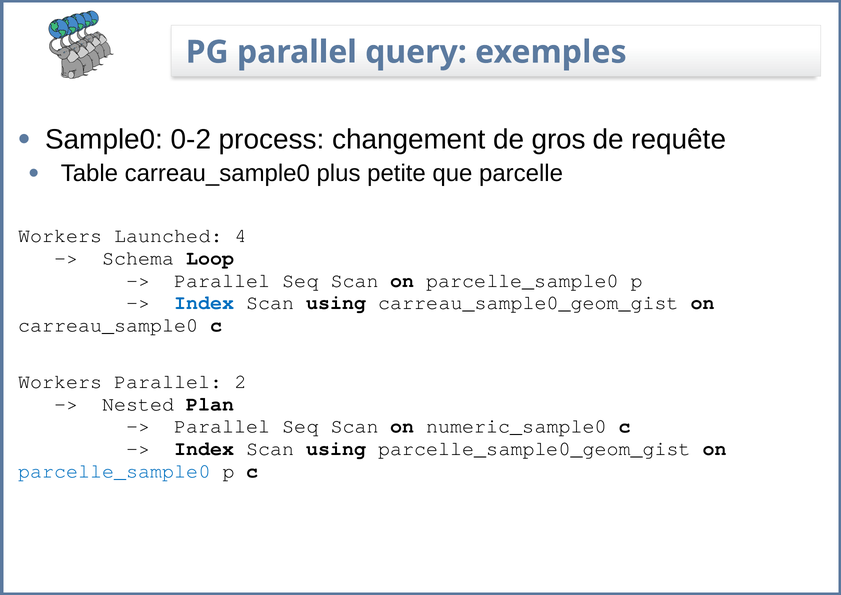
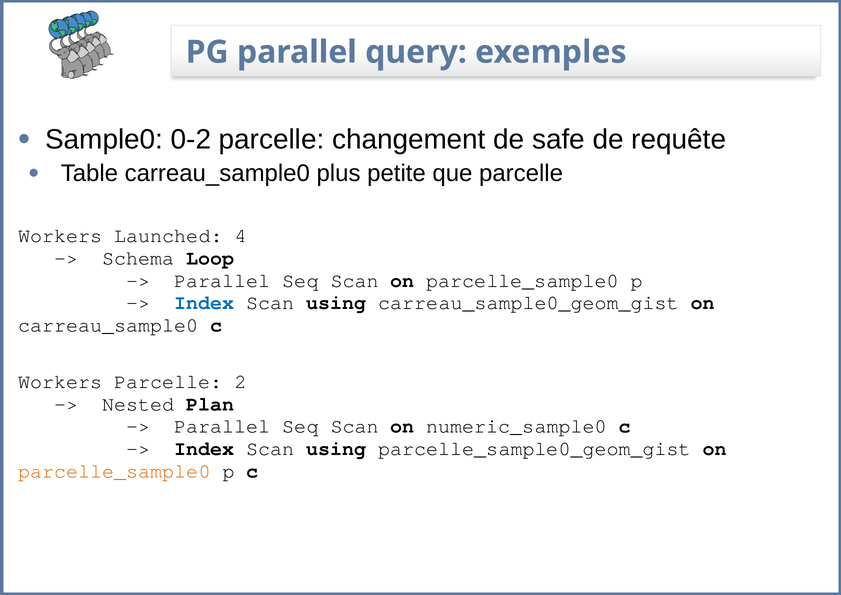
0-2 process: process -> parcelle
gros: gros -> safe
Workers Parallel: Parallel -> Parcelle
parcelle_sample0 at (114, 471) colour: blue -> orange
